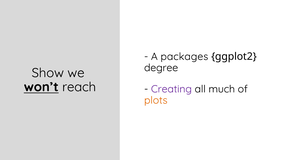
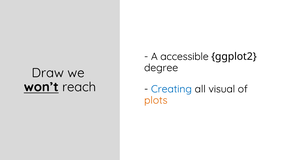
packages: packages -> accessible
Show: Show -> Draw
Creating colour: purple -> blue
much: much -> visual
